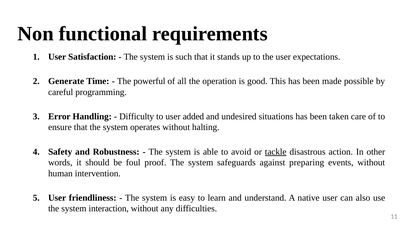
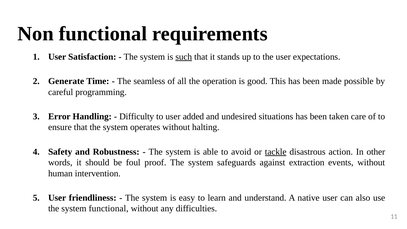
such underline: none -> present
powerful: powerful -> seamless
preparing: preparing -> extraction
system interaction: interaction -> functional
